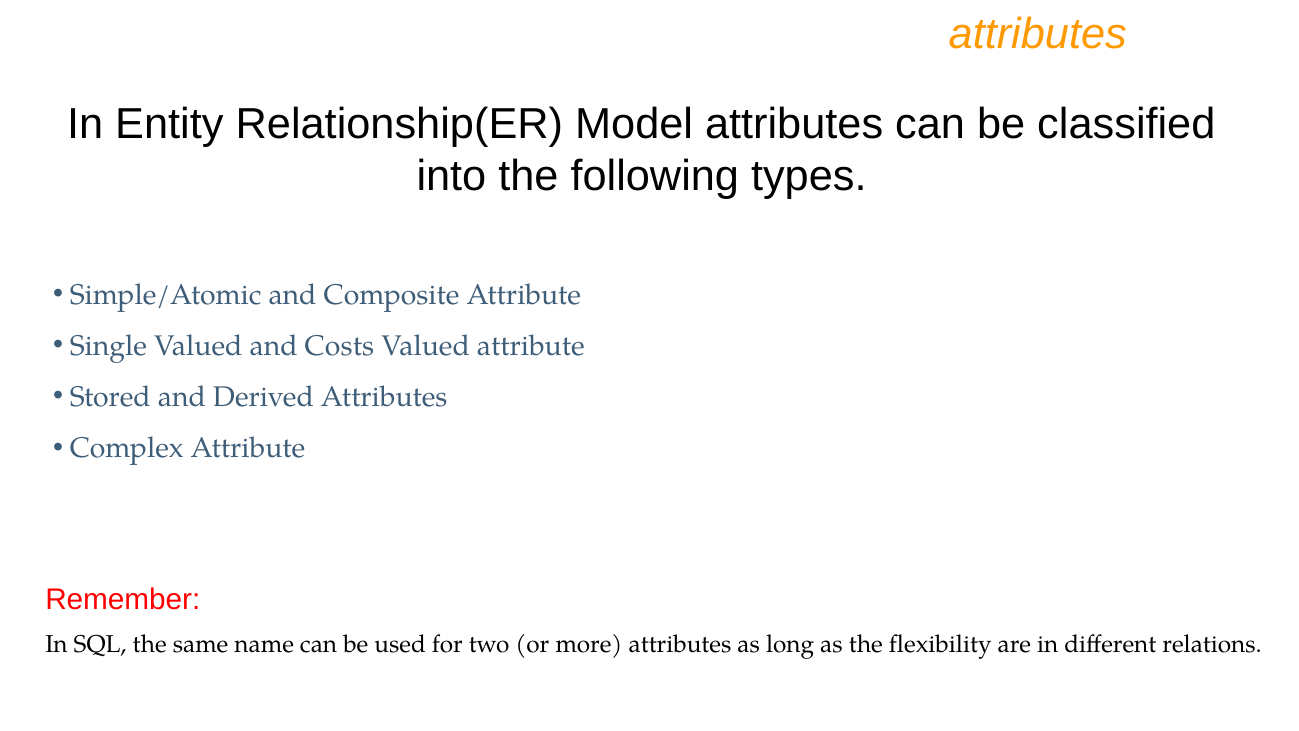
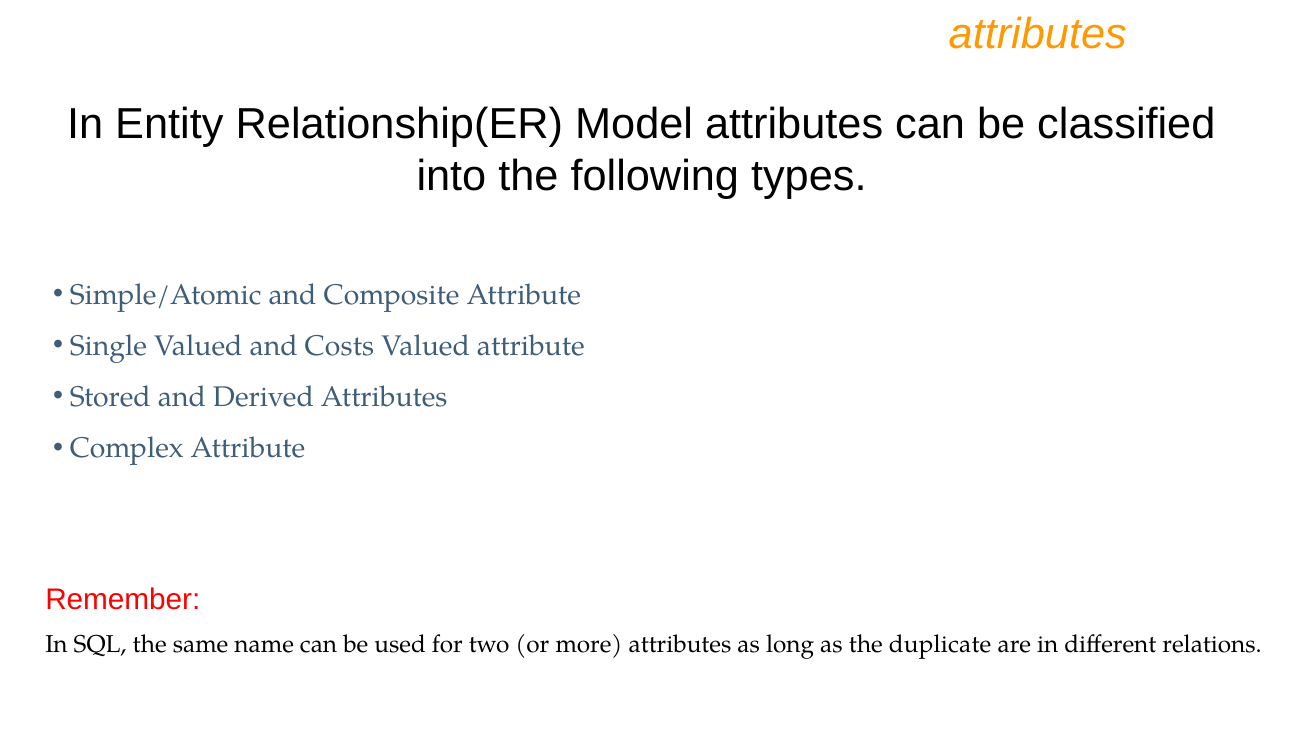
flexibility: flexibility -> duplicate
